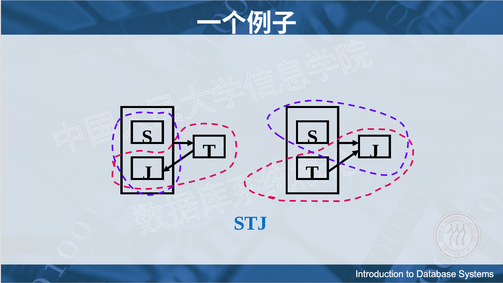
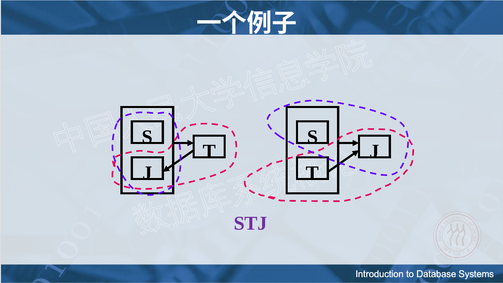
STJ colour: blue -> purple
